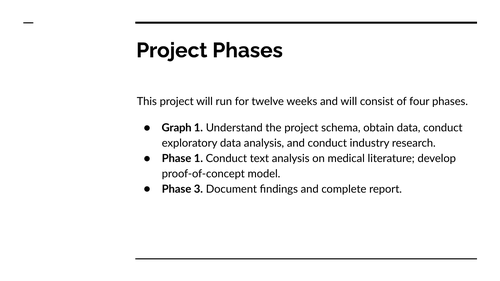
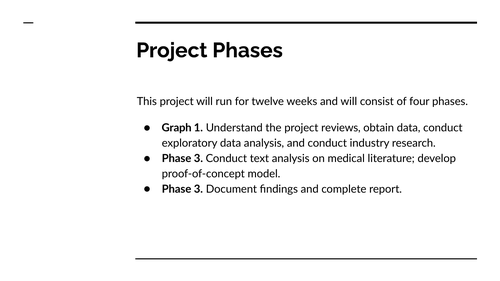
schema: schema -> reviews
1 at (198, 159): 1 -> 3
